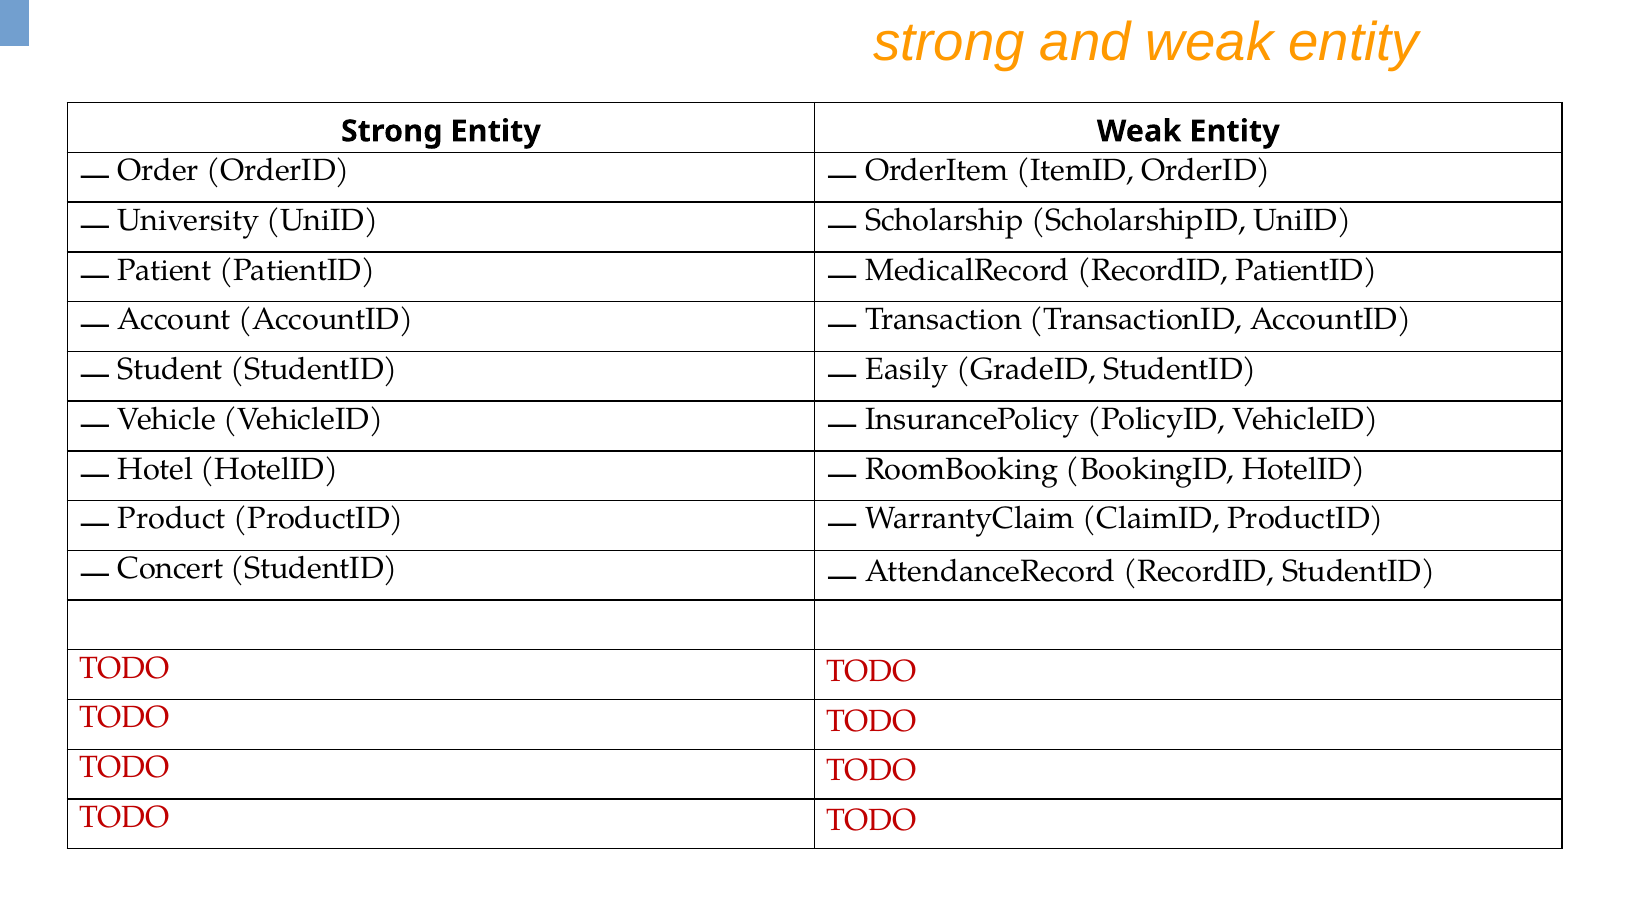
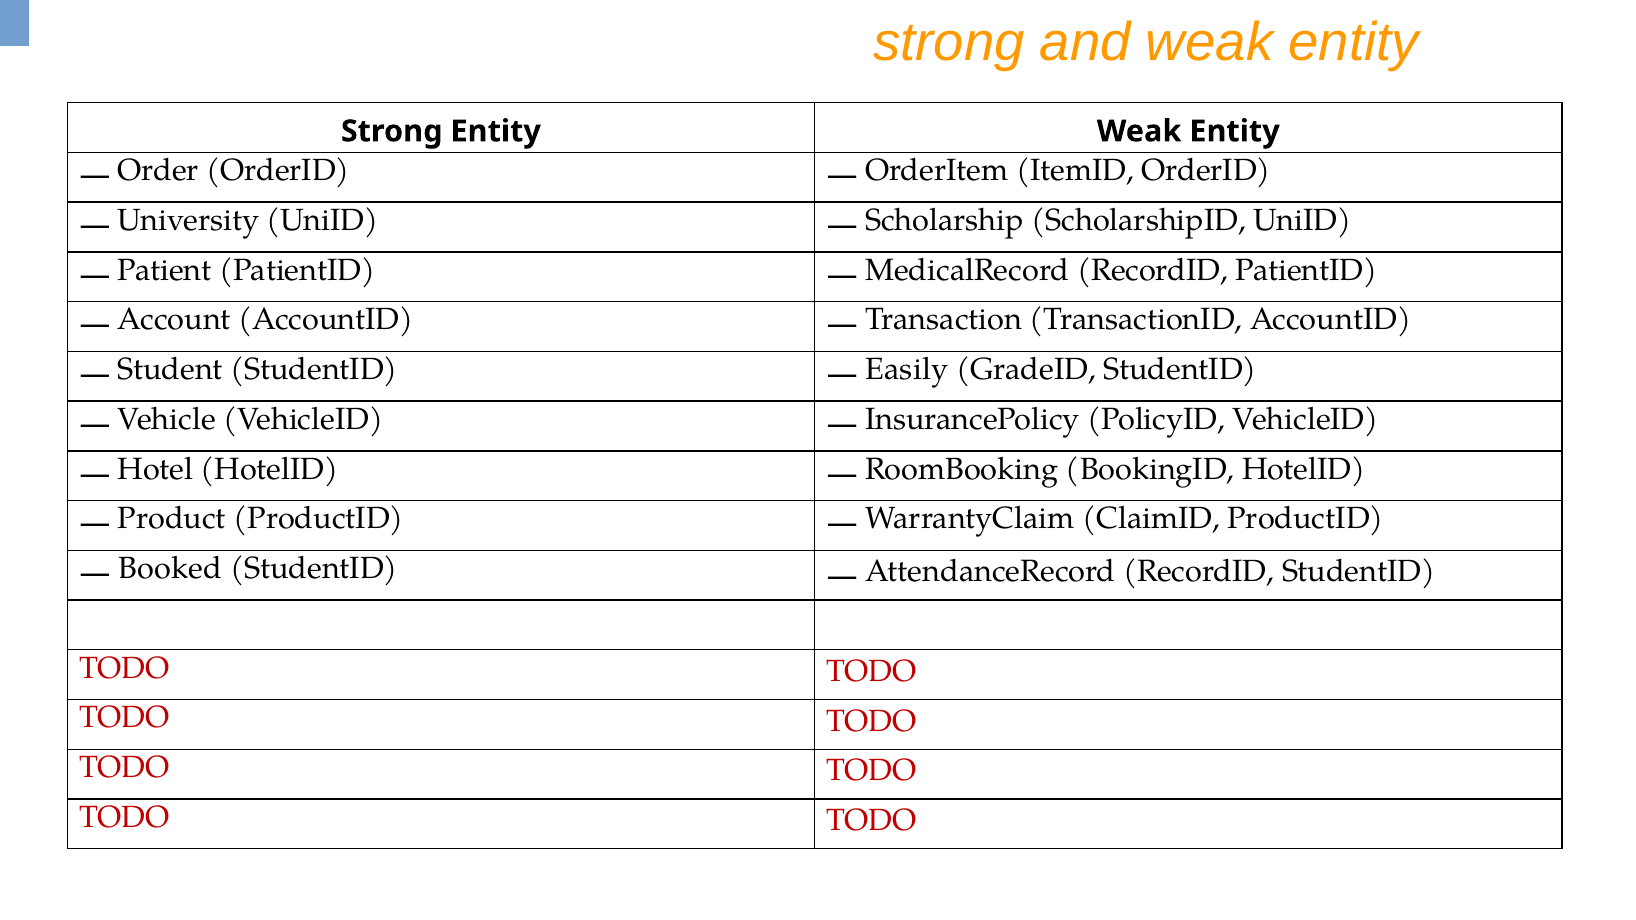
Concert: Concert -> Booked
